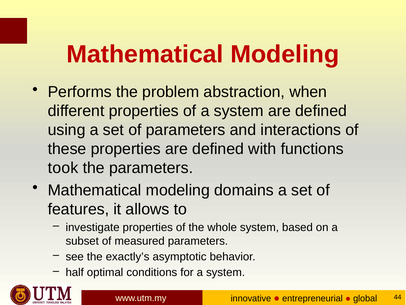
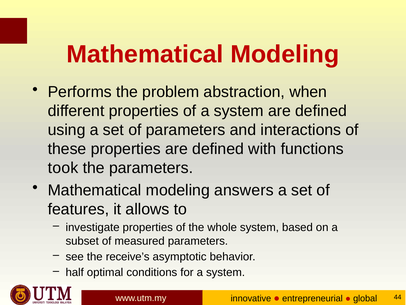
domains: domains -> answers
exactly’s: exactly’s -> receive’s
